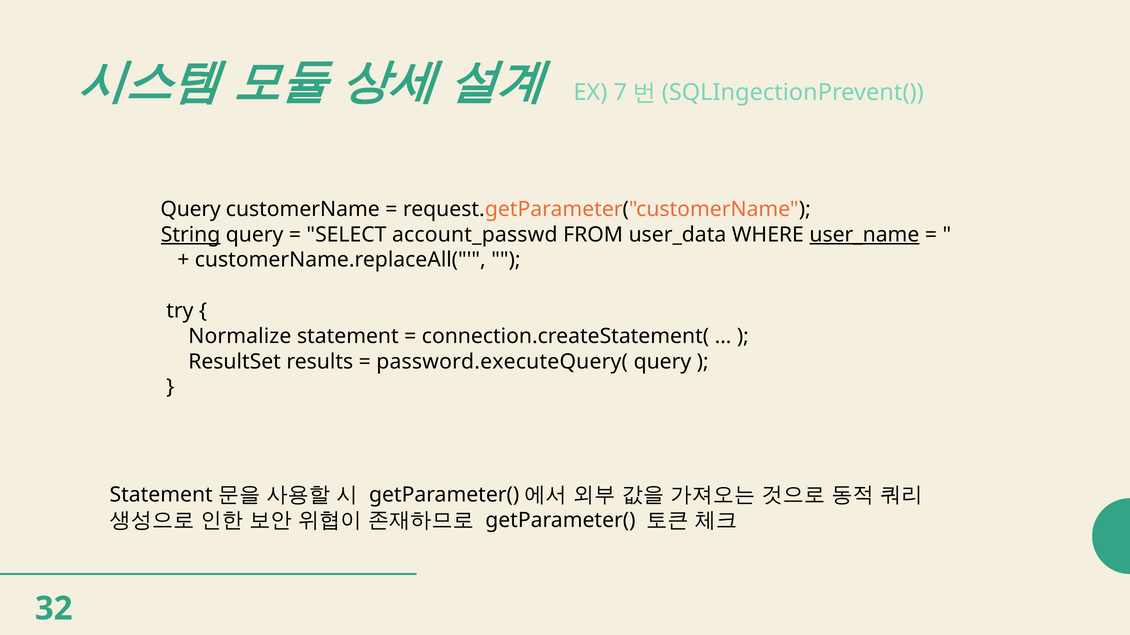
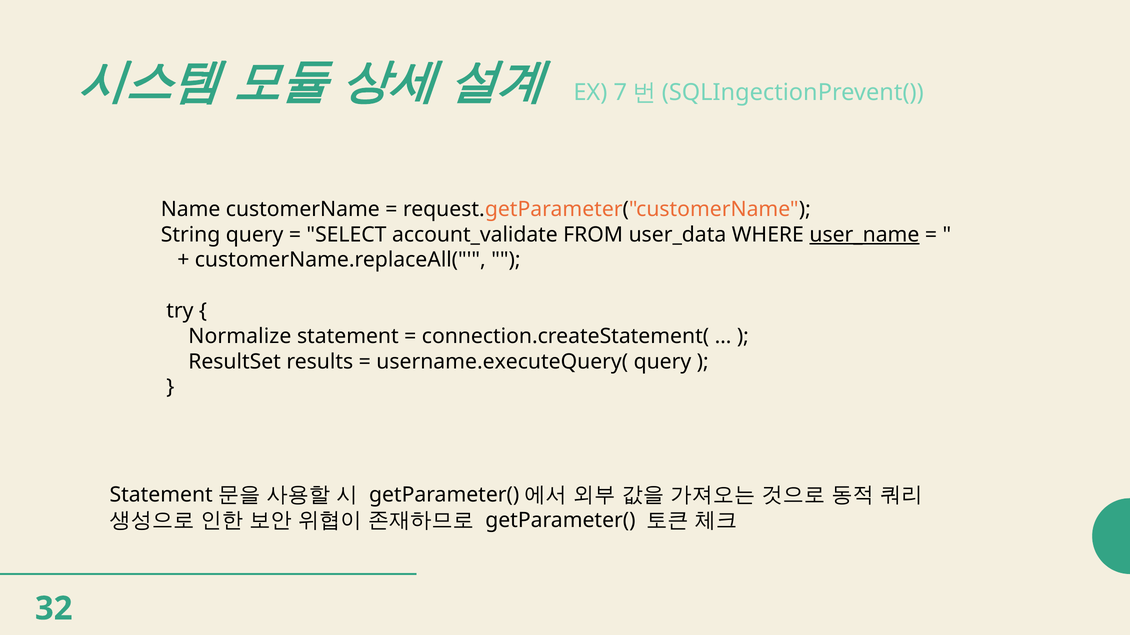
Query at (191, 209): Query -> Name
String underline: present -> none
account_passwd: account_passwd -> account_validate
password.executeQuery(: password.executeQuery( -> username.executeQuery(
